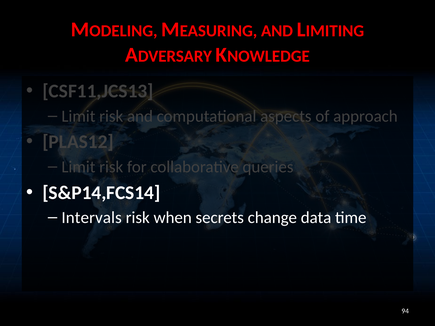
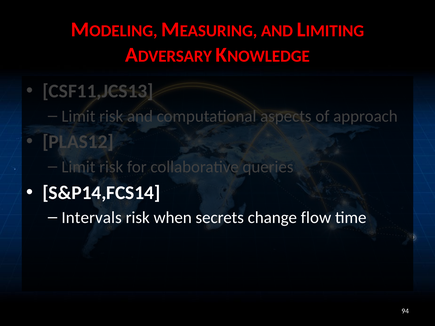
data: data -> flow
